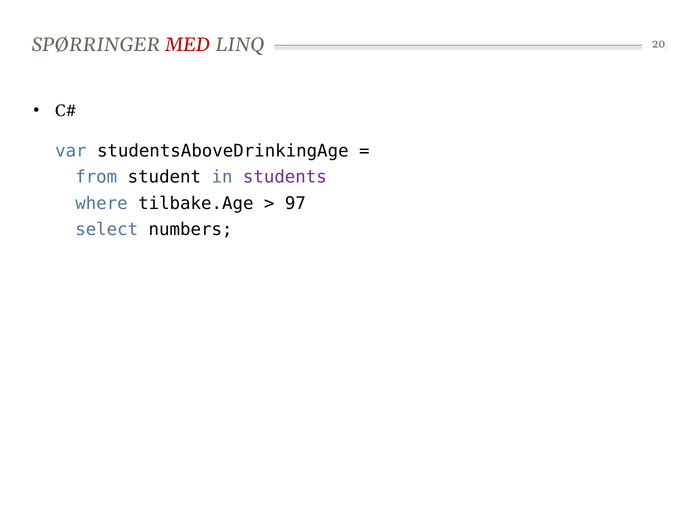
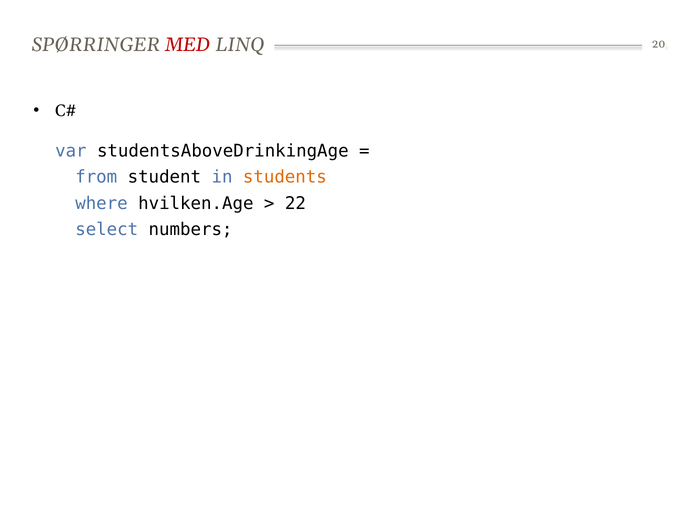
students colour: purple -> orange
tilbake.Age: tilbake.Age -> hvilken.Age
97: 97 -> 22
